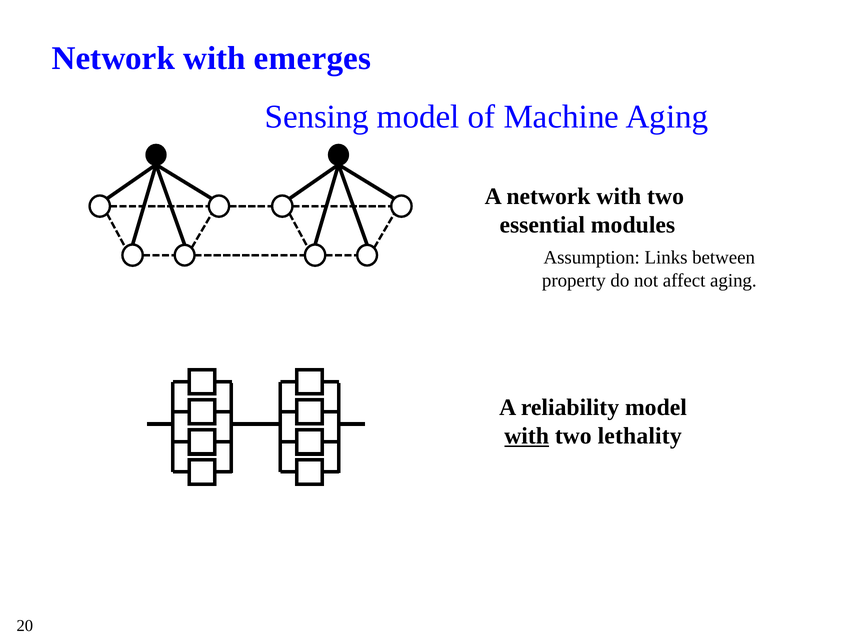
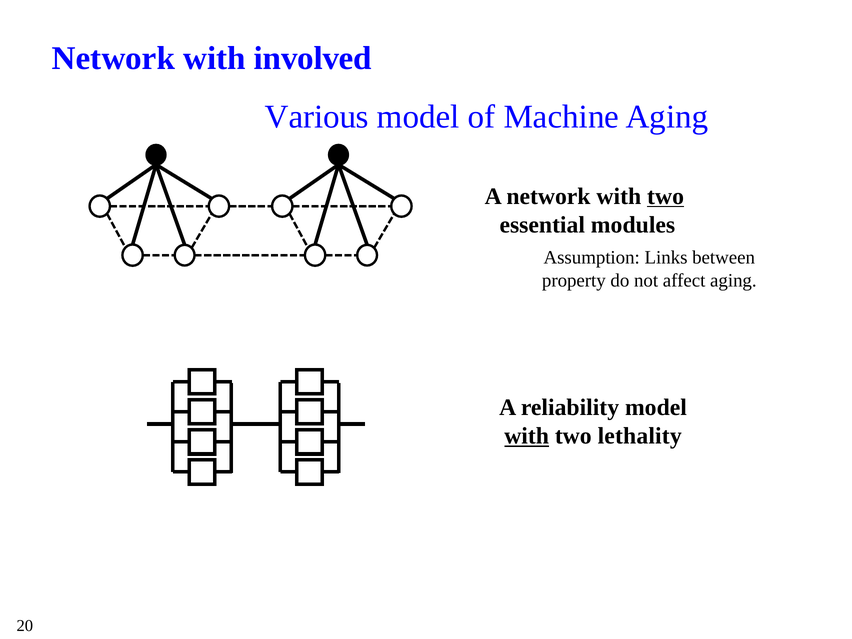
emerges: emerges -> involved
Sensing: Sensing -> Various
two at (666, 196) underline: none -> present
